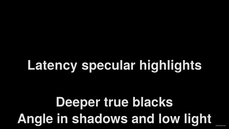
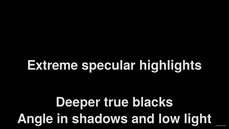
Latency: Latency -> Extreme
